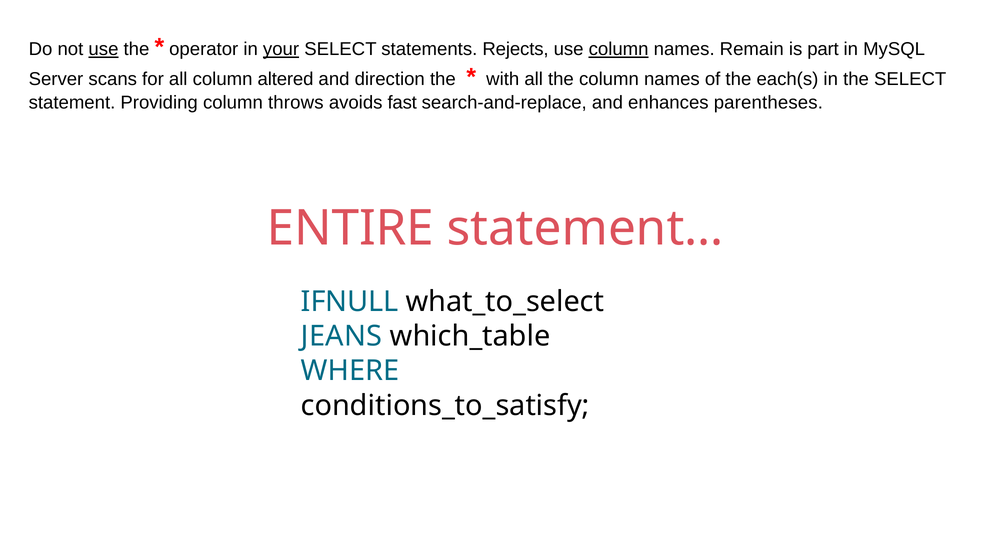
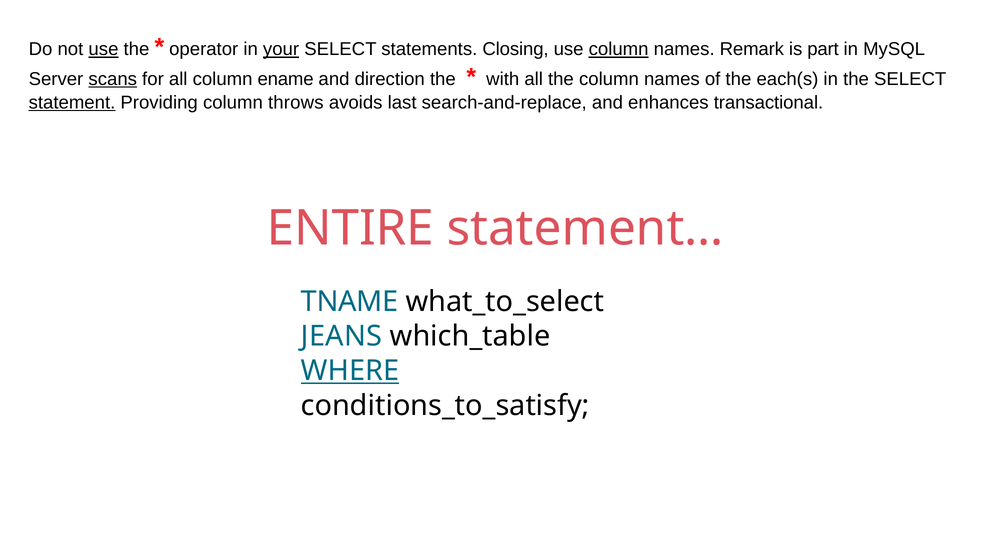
Rejects: Rejects -> Closing
Remain: Remain -> Remark
scans underline: none -> present
altered: altered -> ename
statement underline: none -> present
fast: fast -> last
parentheses: parentheses -> transactional
IFNULL: IFNULL -> TNAME
WHERE underline: none -> present
